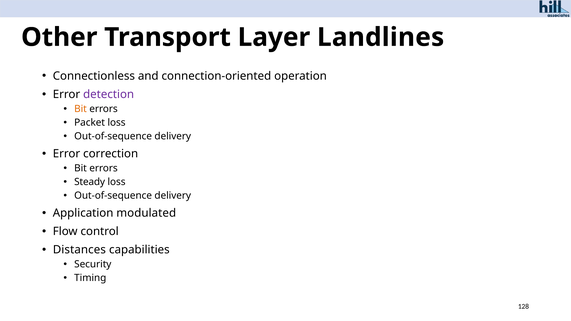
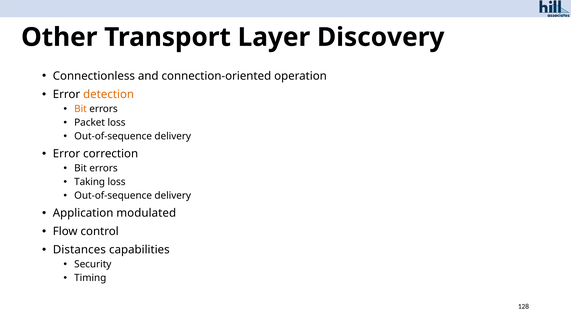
Landlines: Landlines -> Discovery
detection colour: purple -> orange
Steady: Steady -> Taking
